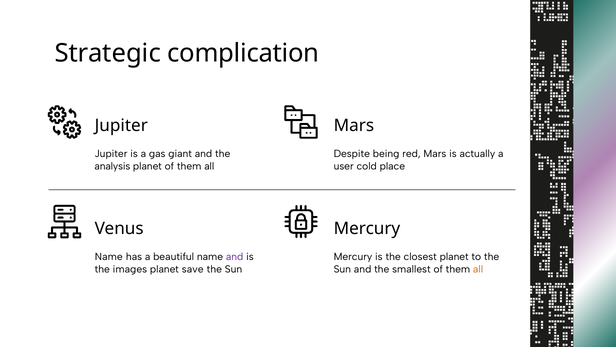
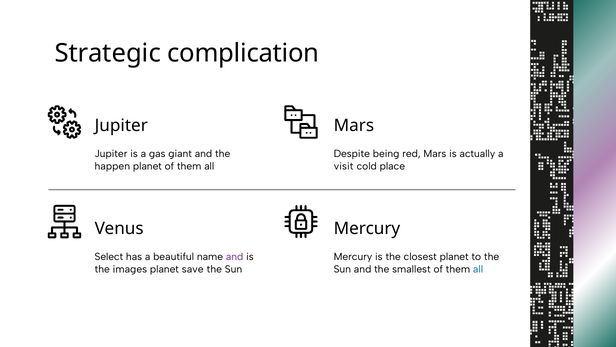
analysis: analysis -> happen
user: user -> visit
Name at (109, 256): Name -> Select
all at (478, 269) colour: orange -> blue
